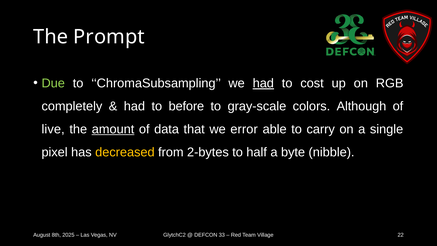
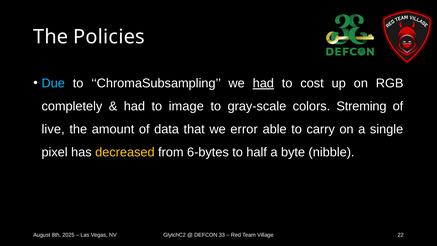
Prompt: Prompt -> Policies
Due colour: light green -> light blue
before: before -> image
Although: Although -> Streming
amount underline: present -> none
2-bytes: 2-bytes -> 6-bytes
